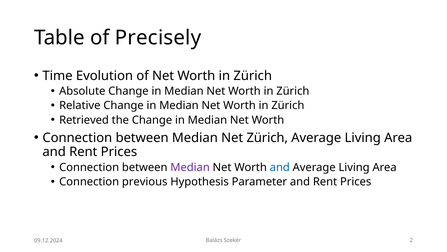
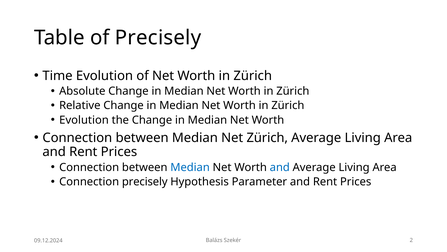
Retrieved at (84, 120): Retrieved -> Evolution
Median at (190, 167) colour: purple -> blue
Connection previous: previous -> precisely
